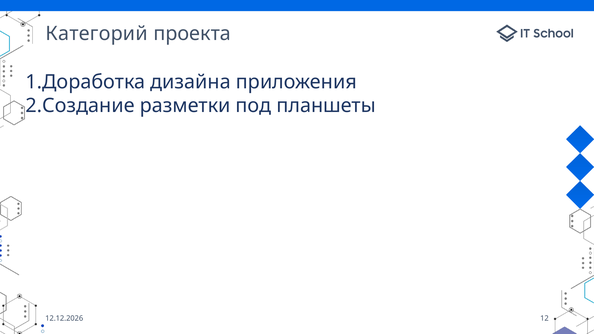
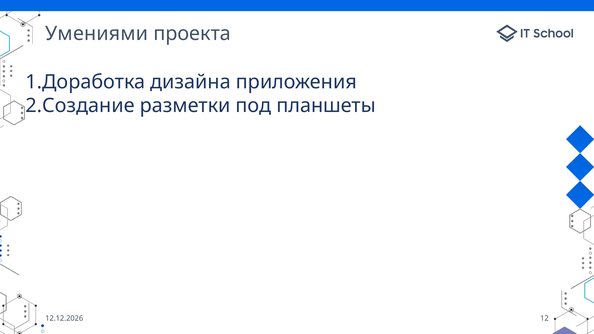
Категорий: Категорий -> Умениями
